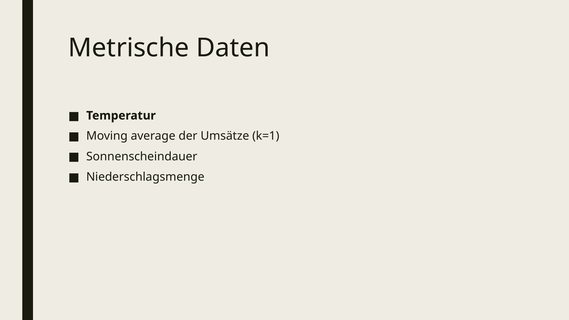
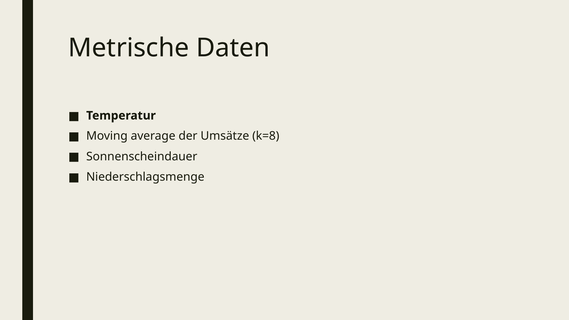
k=1: k=1 -> k=8
